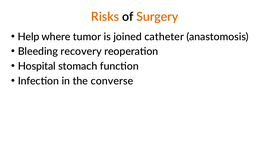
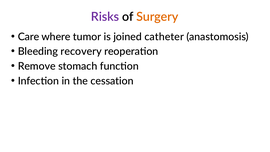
Risks colour: orange -> purple
Help: Help -> Care
Hospital: Hospital -> Remove
converse: converse -> cessation
